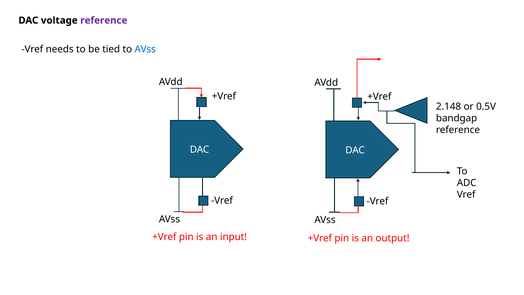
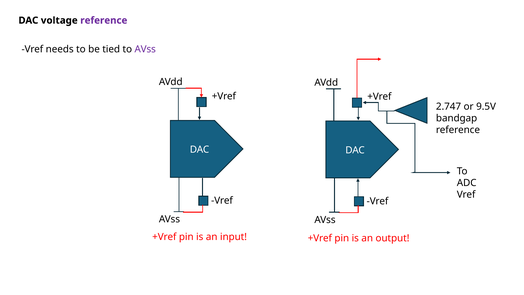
AVss at (145, 49) colour: blue -> purple
2.148: 2.148 -> 2.747
0.5V: 0.5V -> 9.5V
